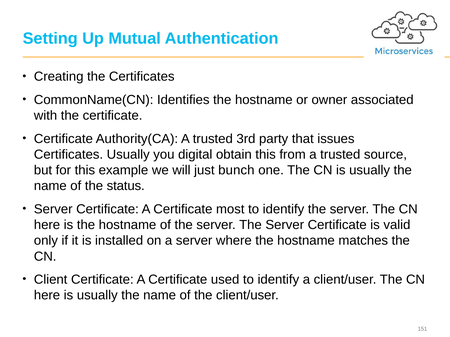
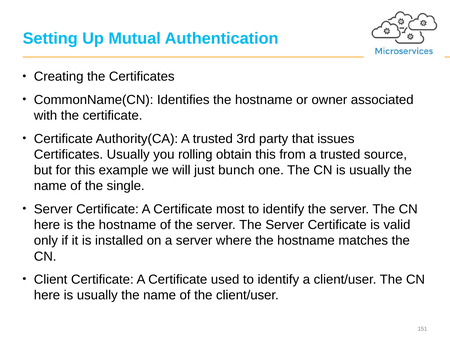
digital: digital -> rolling
status: status -> single
